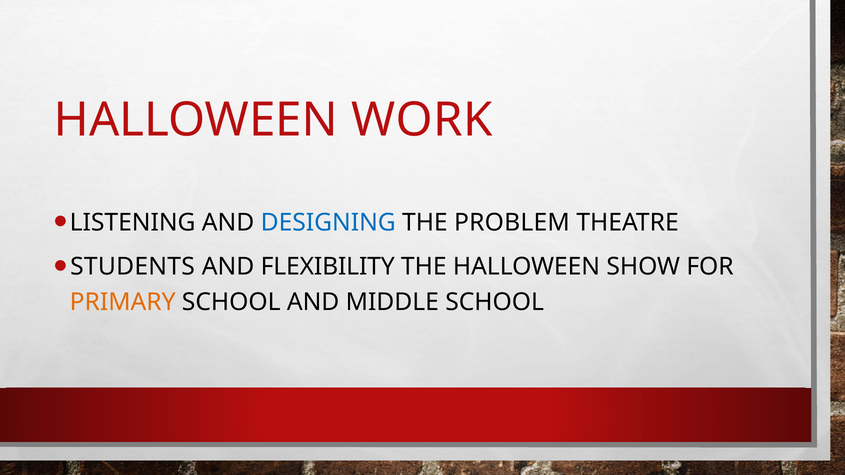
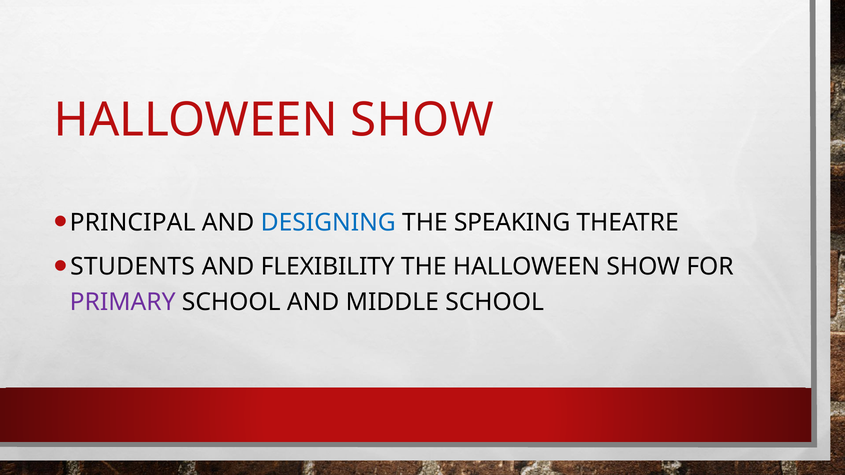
WORK at (422, 120): WORK -> SHOW
LISTENING: LISTENING -> PRINCIPAL
PROBLEM: PROBLEM -> SPEAKING
PRIMARY colour: orange -> purple
